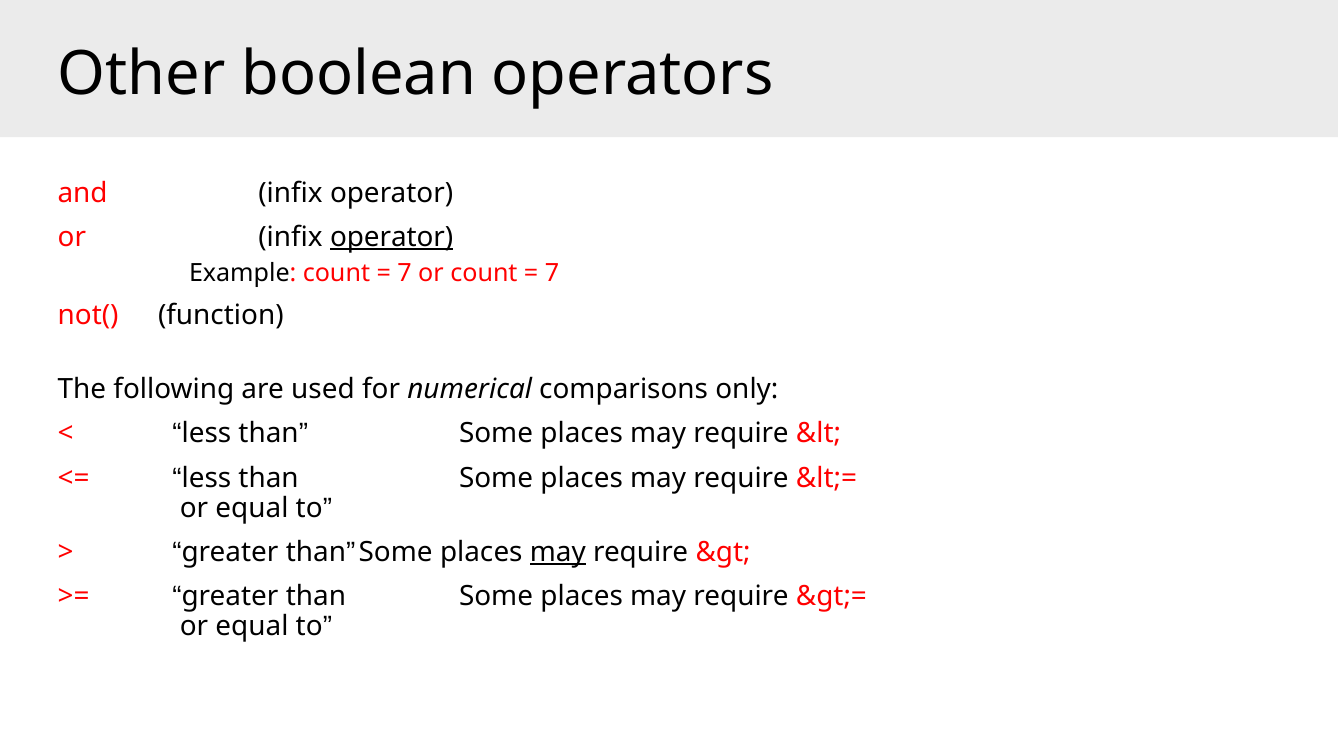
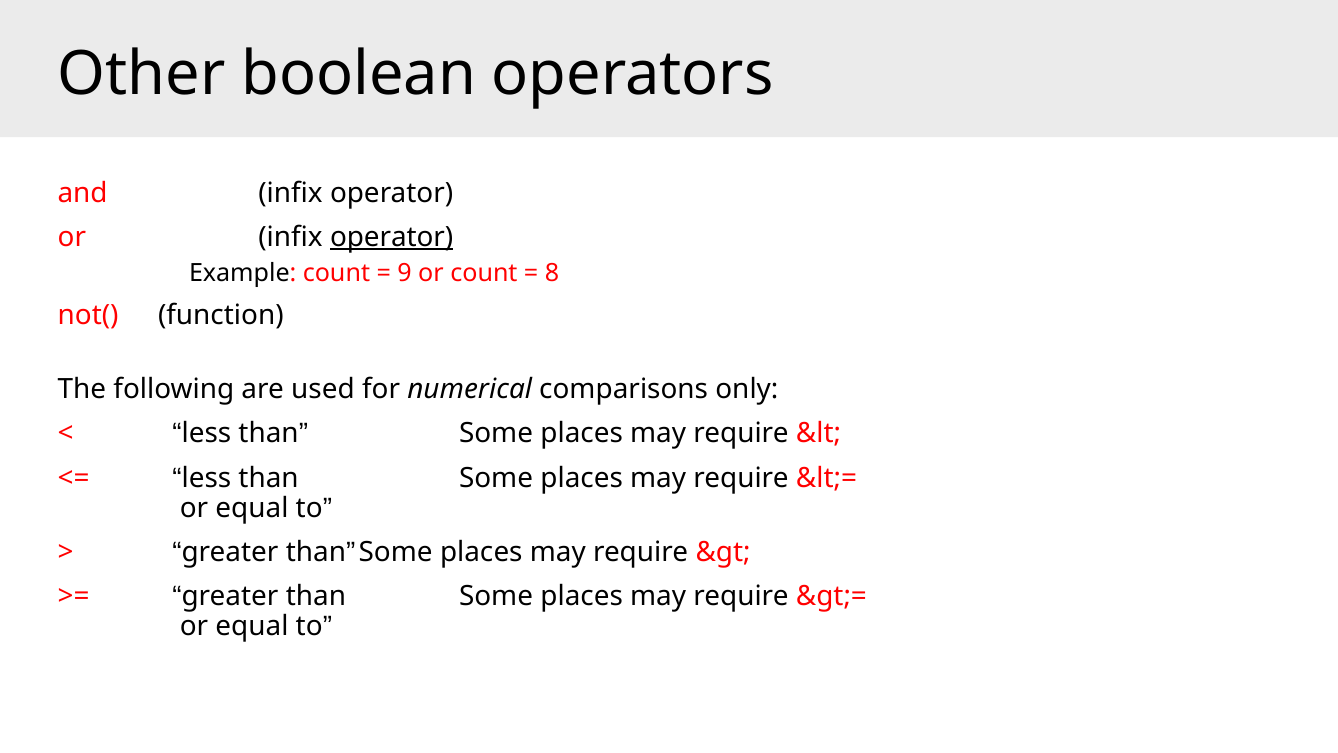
7 at (405, 273): 7 -> 9
7 at (552, 273): 7 -> 8
may at (558, 552) underline: present -> none
